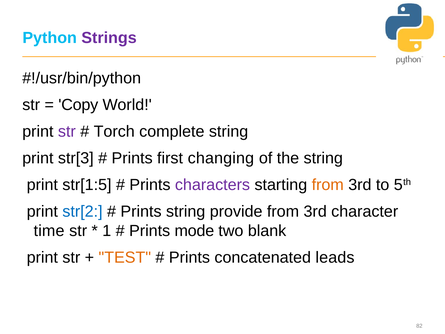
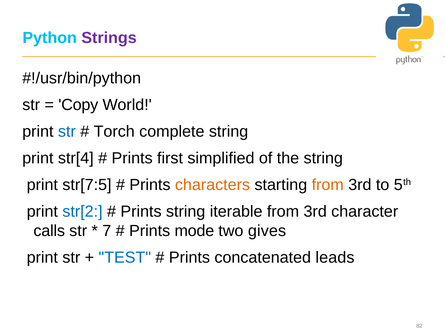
str at (67, 131) colour: purple -> blue
str[3: str[3 -> str[4
changing: changing -> simplified
str[1:5: str[1:5 -> str[7:5
characters colour: purple -> orange
provide: provide -> iterable
time: time -> calls
1: 1 -> 7
blank: blank -> gives
TEST colour: orange -> blue
